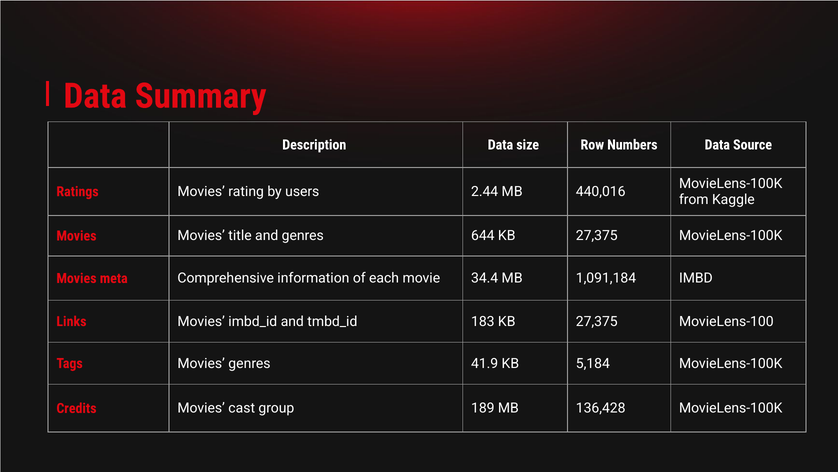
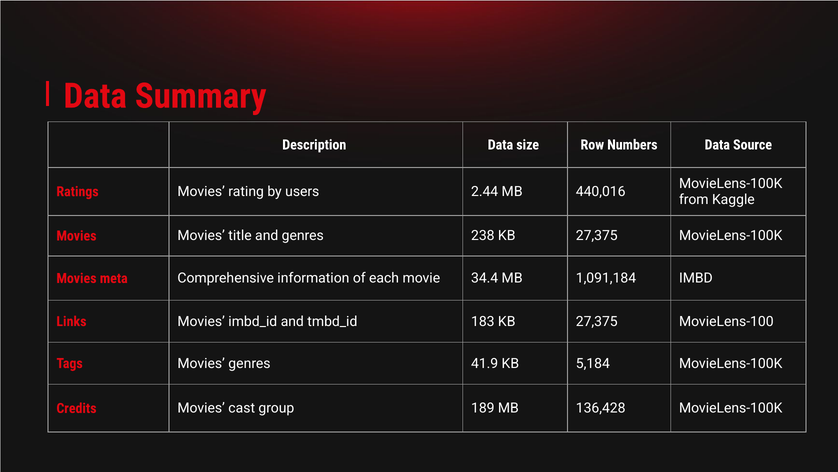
644: 644 -> 238
